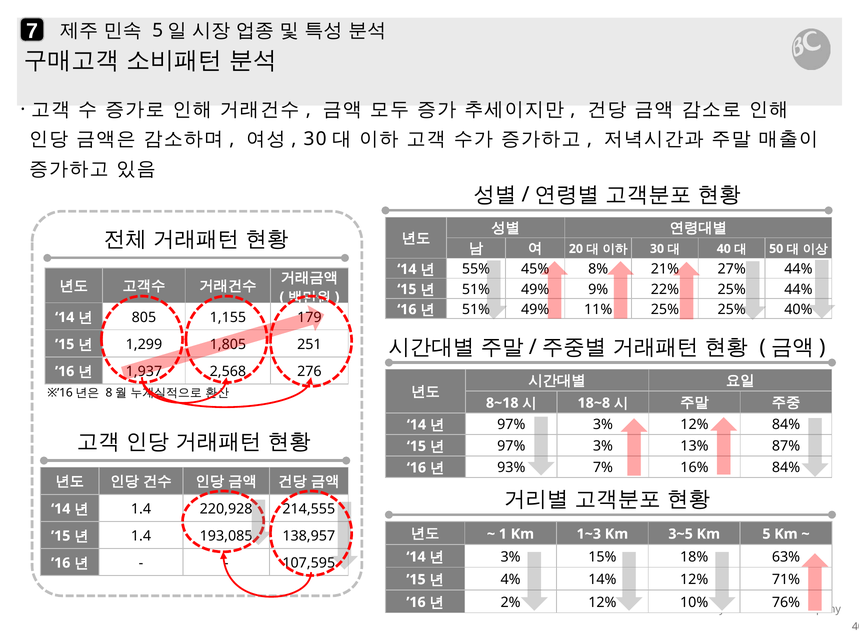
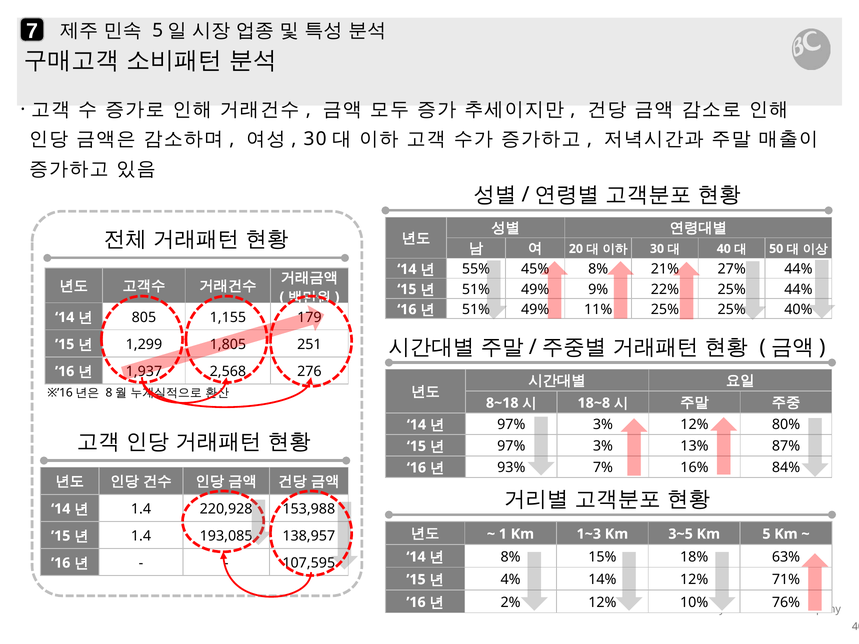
12% 84%: 84% -> 80%
214,555: 214,555 -> 153,988
3% at (511, 557): 3% -> 8%
